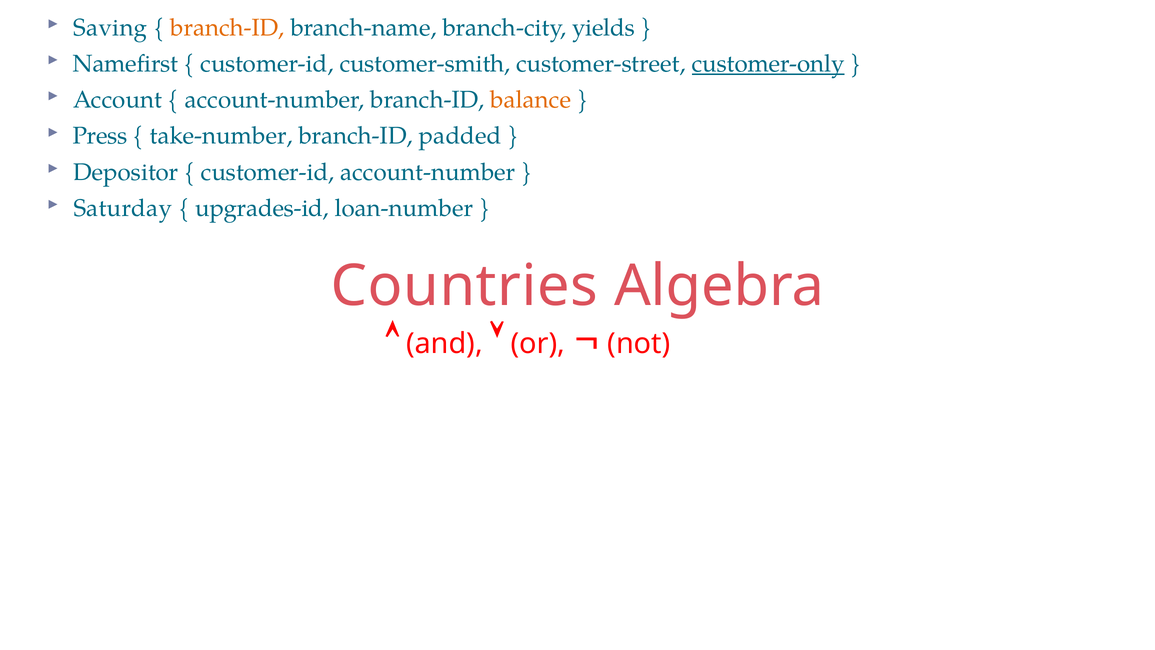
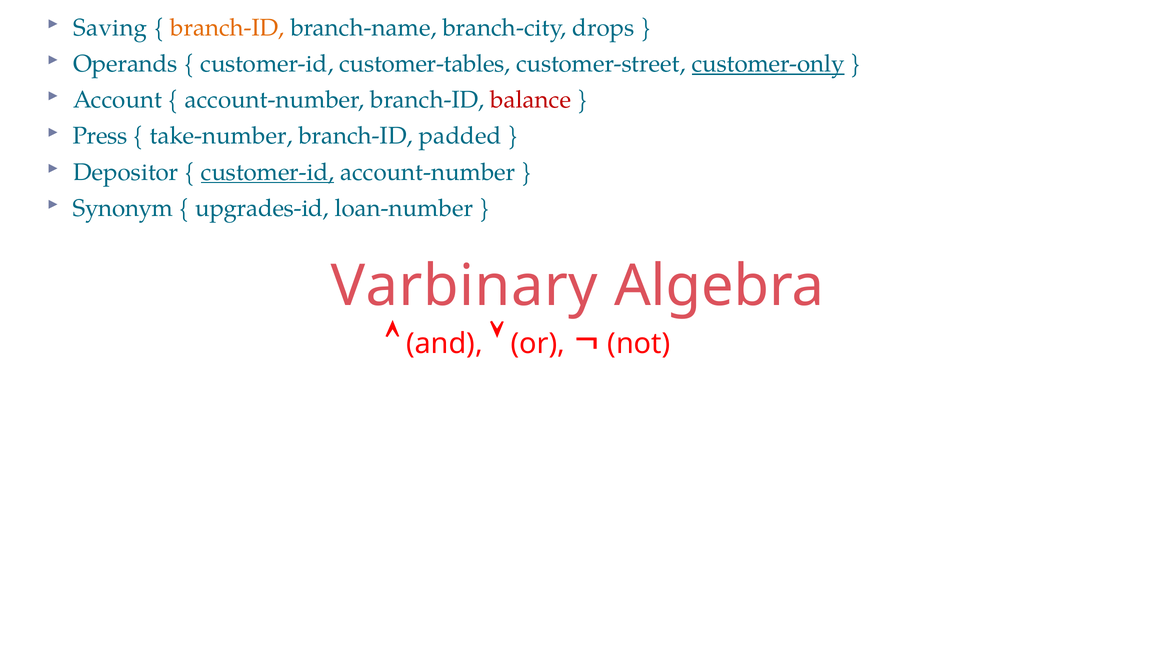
yields: yields -> drops
Namefirst: Namefirst -> Operands
customer-smith: customer-smith -> customer-tables
balance colour: orange -> red
customer-id at (268, 172) underline: none -> present
Saturday: Saturday -> Synonym
Countries: Countries -> Varbinary
